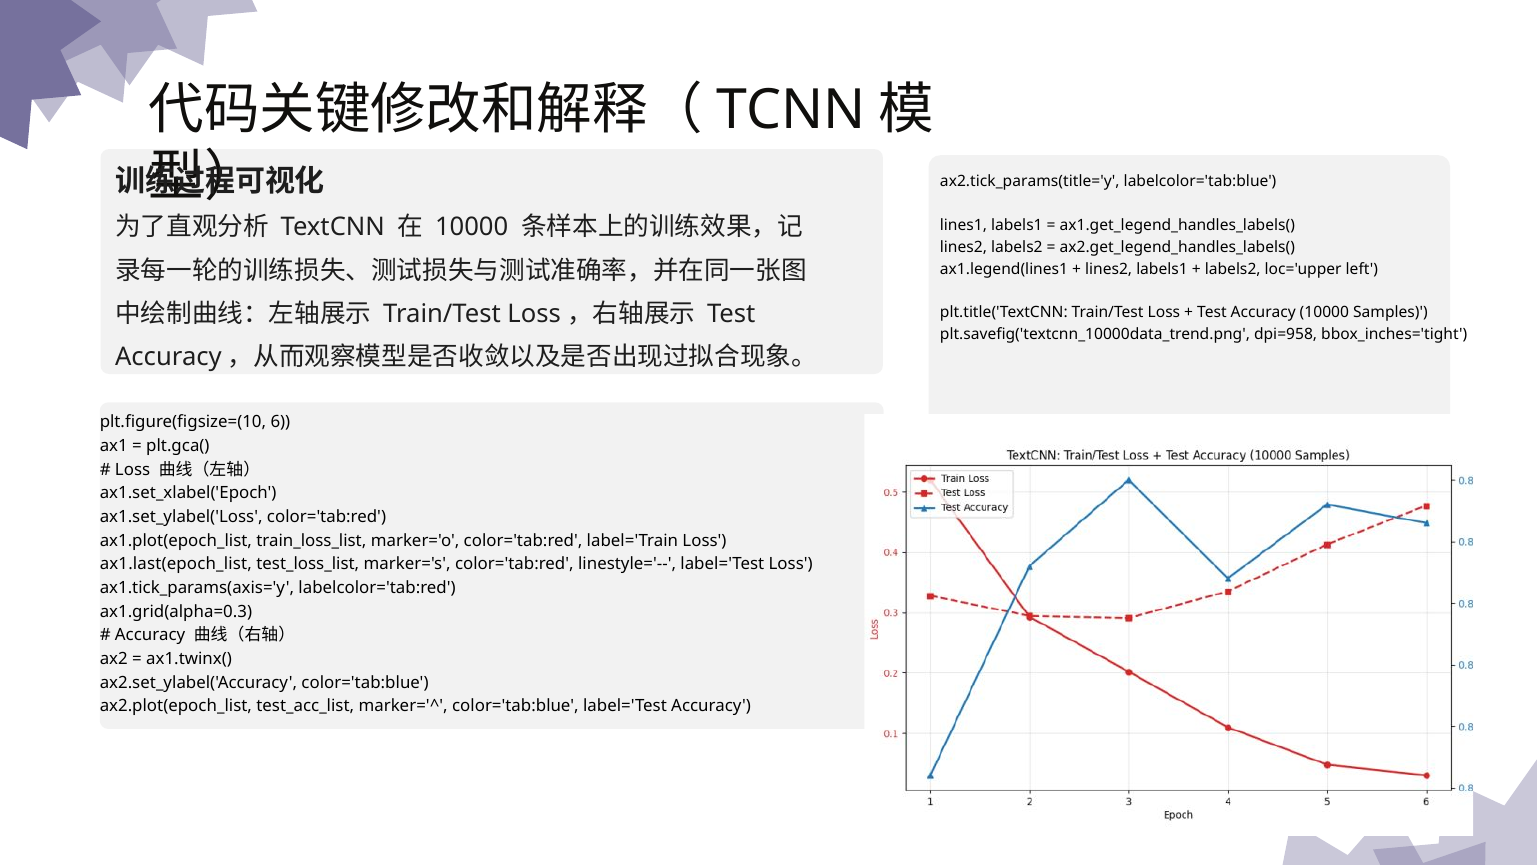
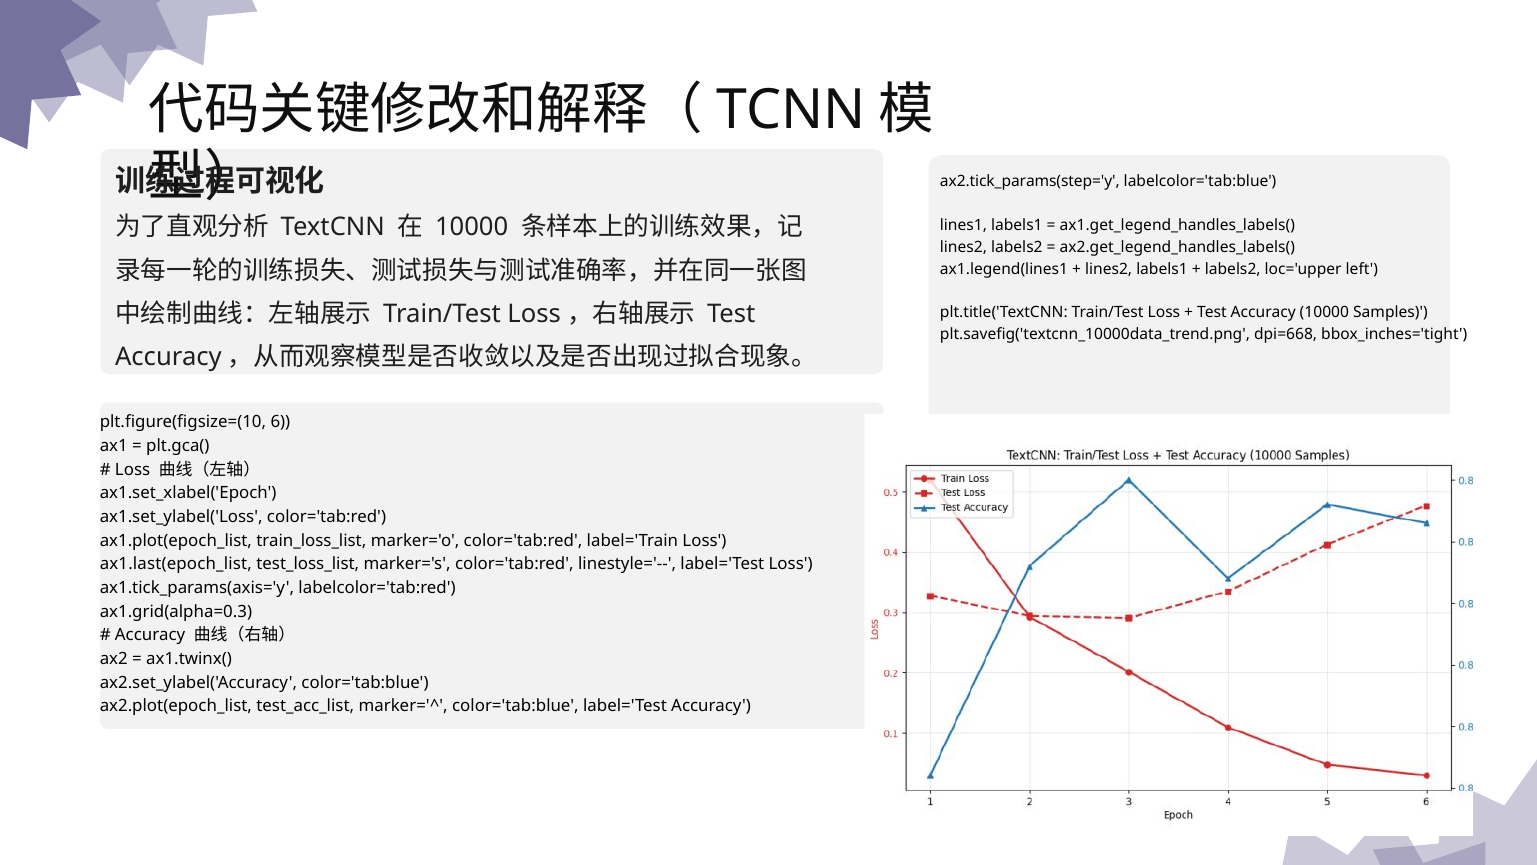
ax2.tick_params(title='y: ax2.tick_params(title='y -> ax2.tick_params(step='y
dpi=958: dpi=958 -> dpi=668
